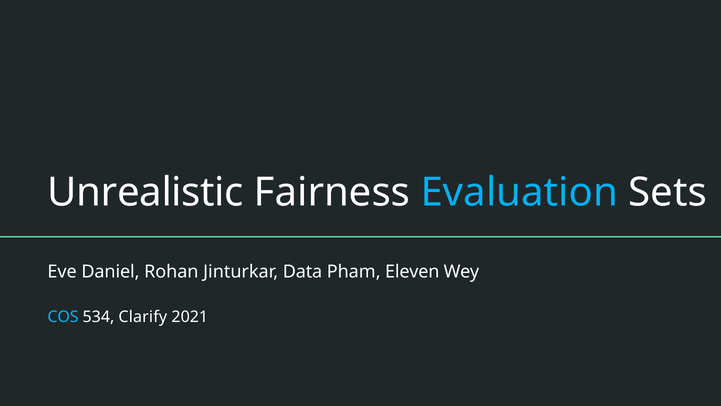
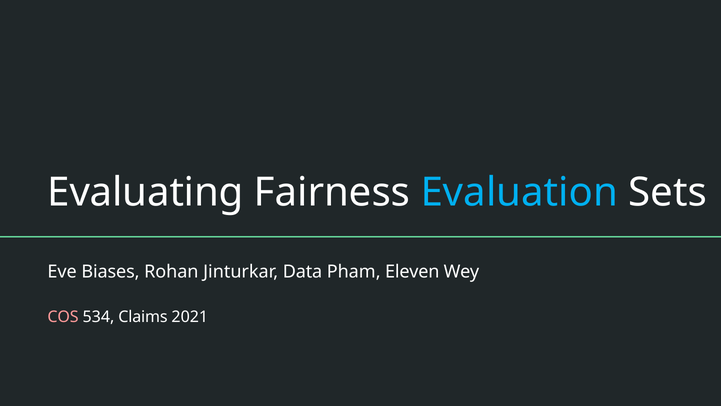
Unrealistic: Unrealistic -> Evaluating
Daniel: Daniel -> Biases
COS colour: light blue -> pink
Clarify: Clarify -> Claims
